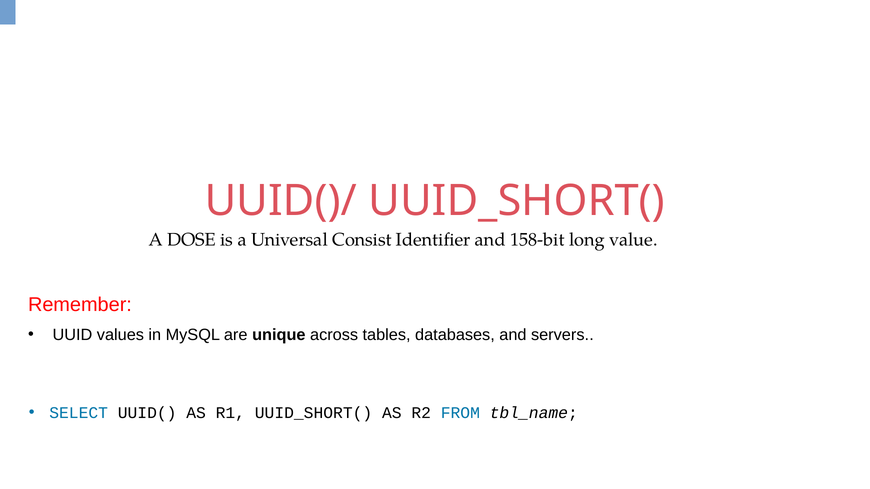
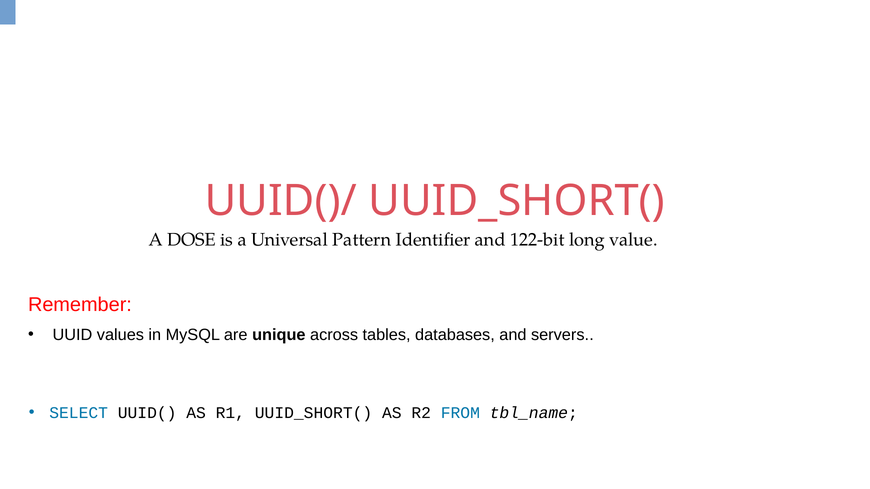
Consist: Consist -> Pattern
158-bit: 158-bit -> 122-bit
